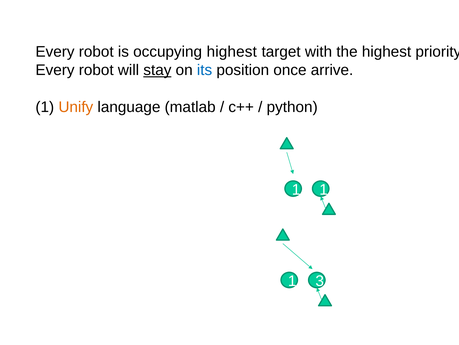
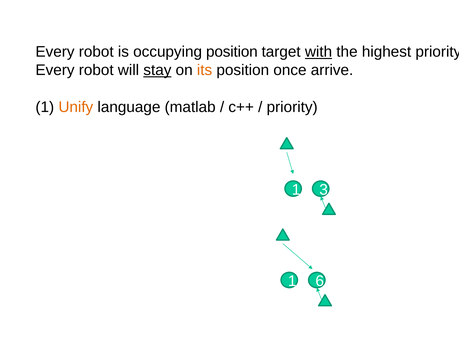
occupying highest: highest -> position
with underline: none -> present
its colour: blue -> orange
python at (292, 107): python -> priority
1 at (324, 189): 1 -> 3
3: 3 -> 6
